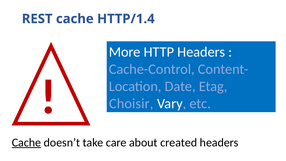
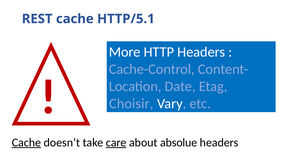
HTTP/1.4: HTTP/1.4 -> HTTP/5.1
care underline: none -> present
created: created -> absolue
